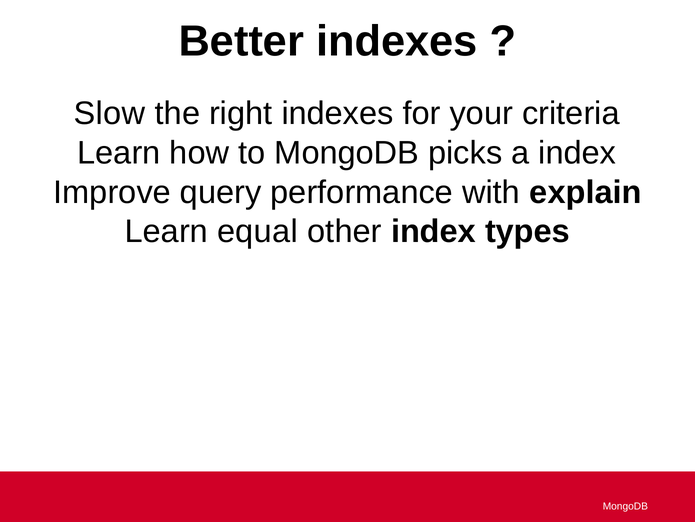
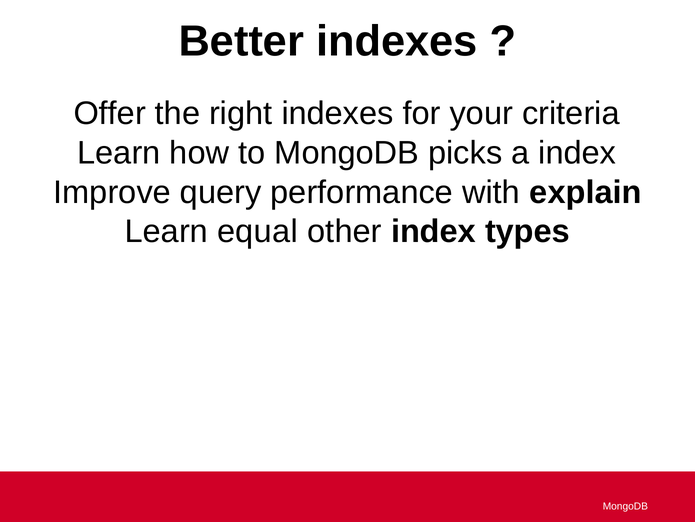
Slow: Slow -> Offer
